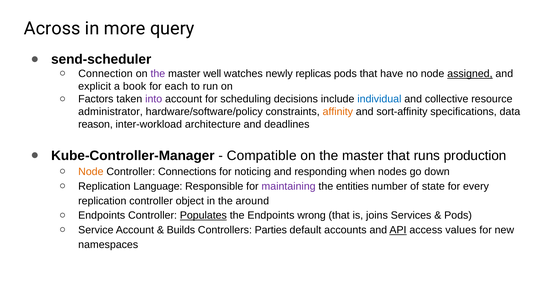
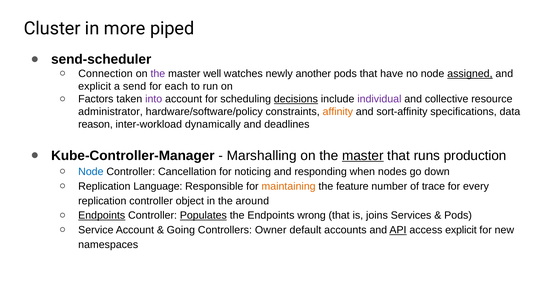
Across: Across -> Cluster
query: query -> piped
replicas: replicas -> another
book: book -> send
decisions underline: none -> present
individual colour: blue -> purple
architecture: architecture -> dynamically
Compatible: Compatible -> Marshalling
master at (363, 155) underline: none -> present
Node at (91, 171) colour: orange -> blue
Connections: Connections -> Cancellation
maintaining colour: purple -> orange
entities: entities -> feature
state: state -> trace
Endpoints at (102, 215) underline: none -> present
Builds: Builds -> Going
Parties: Parties -> Owner
access values: values -> explicit
